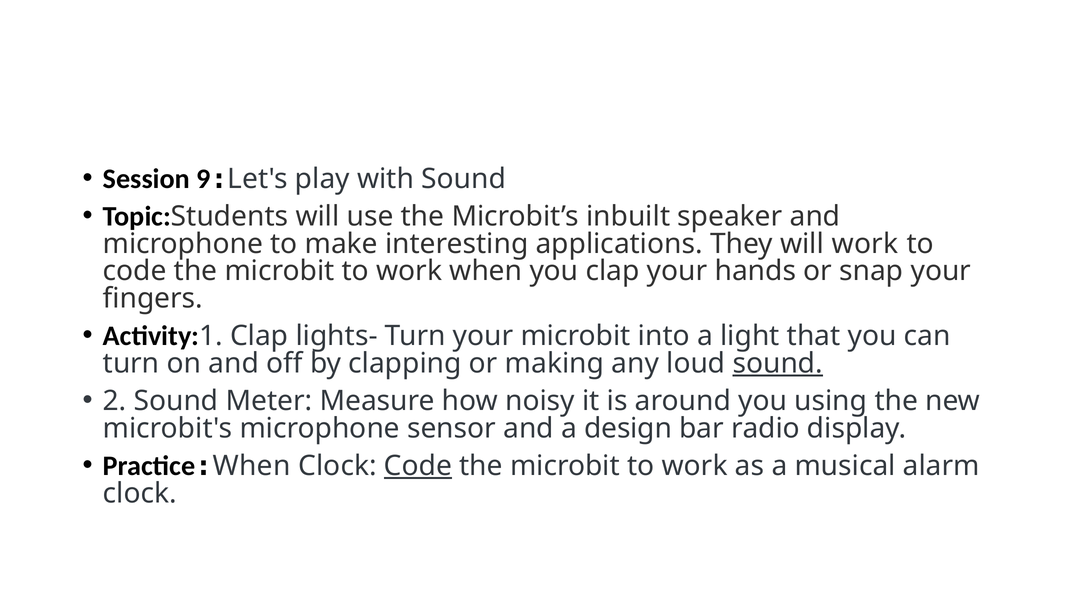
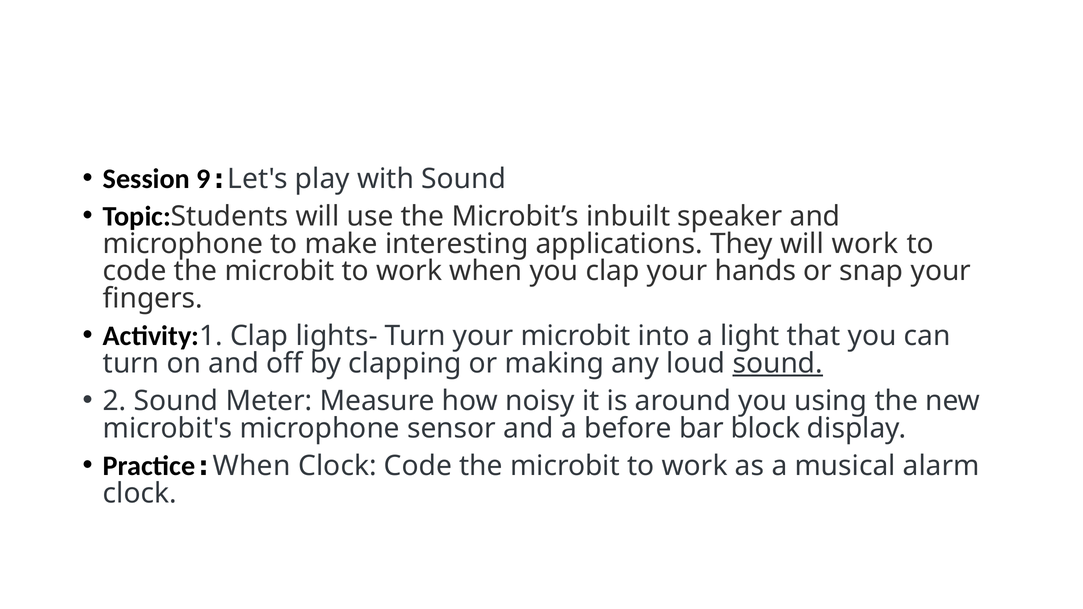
design: design -> before
radio: radio -> block
Code at (418, 466) underline: present -> none
